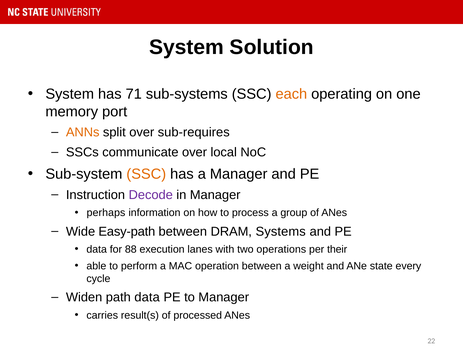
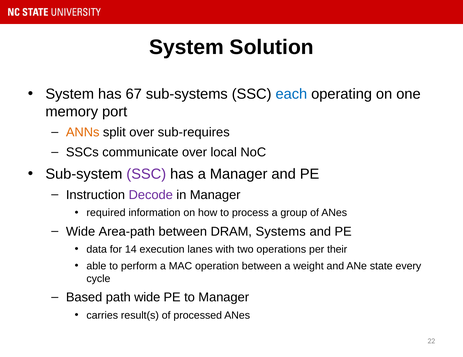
71: 71 -> 67
each colour: orange -> blue
SSC at (146, 174) colour: orange -> purple
perhaps: perhaps -> required
Easy-path: Easy-path -> Area-path
88: 88 -> 14
Widen: Widen -> Based
path data: data -> wide
